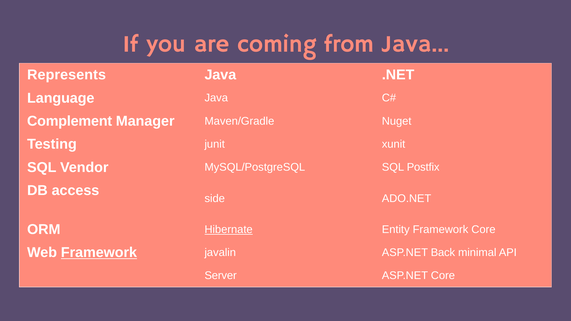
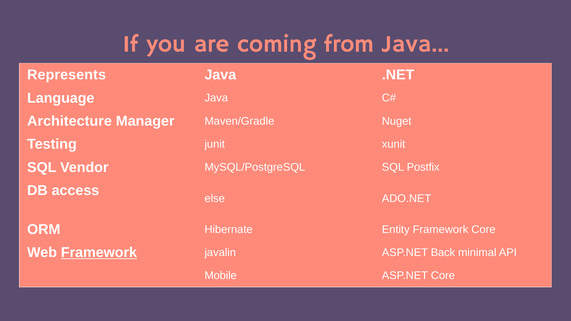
Complement: Complement -> Architecture
side: side -> else
Hibernate underline: present -> none
Server: Server -> Mobile
